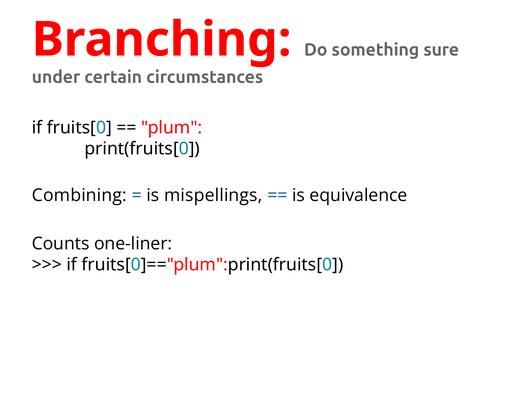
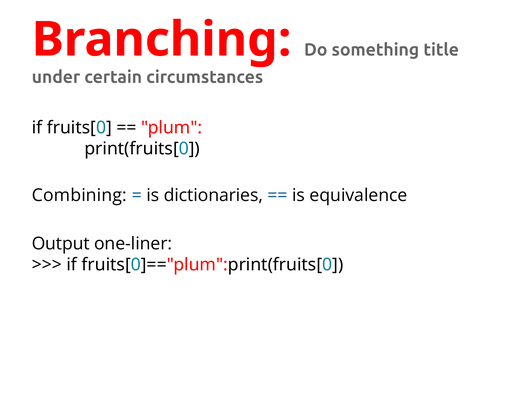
sure: sure -> title
mispellings: mispellings -> dictionaries
Counts: Counts -> Output
